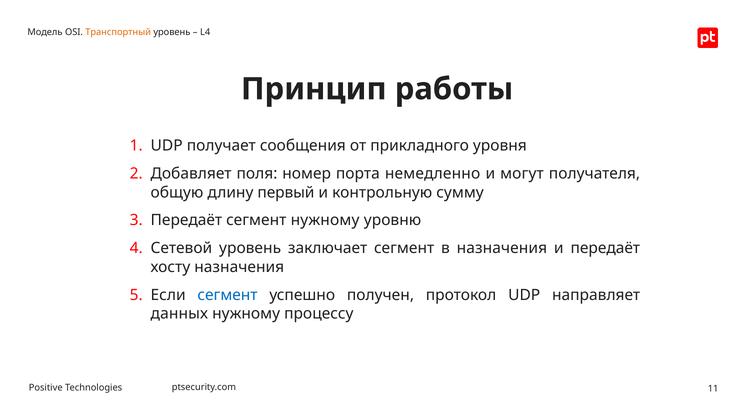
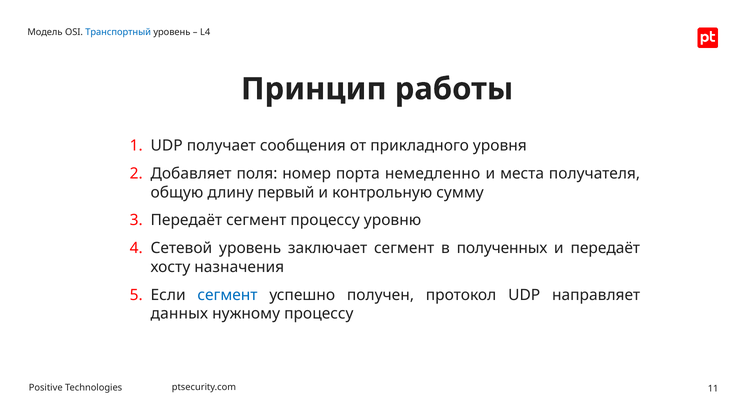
Транспортный colour: orange -> blue
могут: могут -> места
сегмент нужному: нужному -> процессу
в назначения: назначения -> полученных
